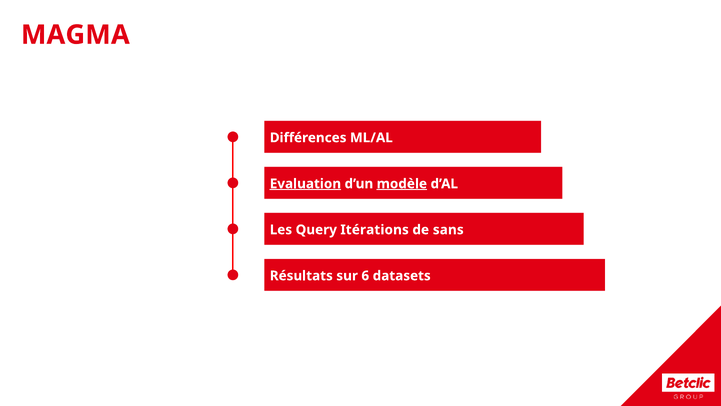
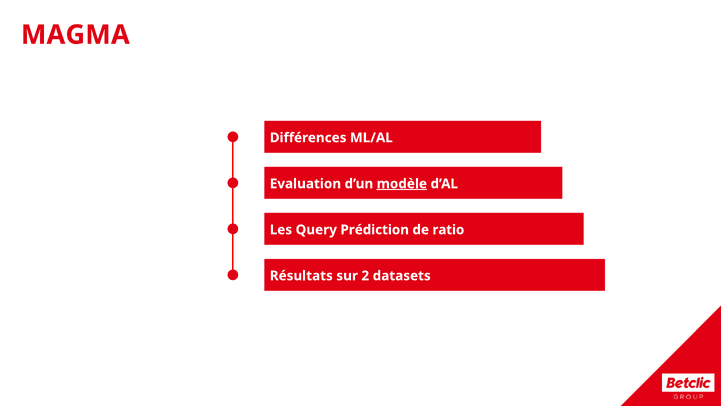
Evaluation underline: present -> none
Itérations: Itérations -> Prédiction
sans: sans -> ratio
6: 6 -> 2
